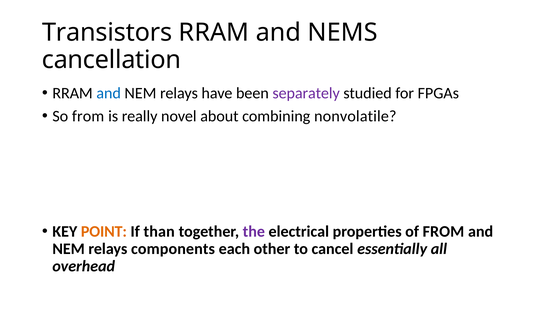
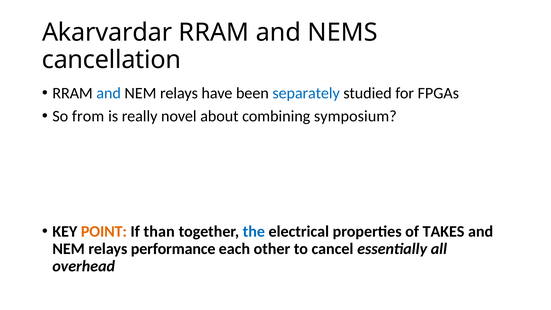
Transistors: Transistors -> Akarvardar
separately colour: purple -> blue
nonvolatile: nonvolatile -> symposium
the colour: purple -> blue
of FROM: FROM -> TAKES
components: components -> performance
